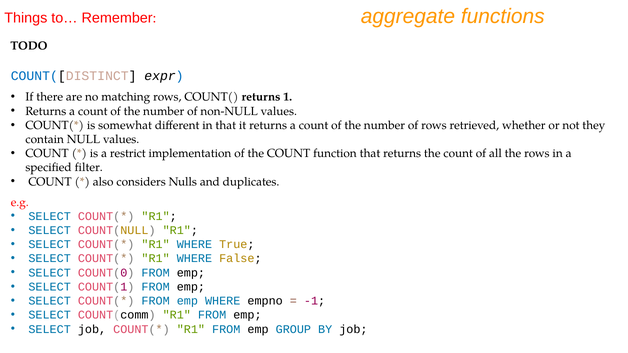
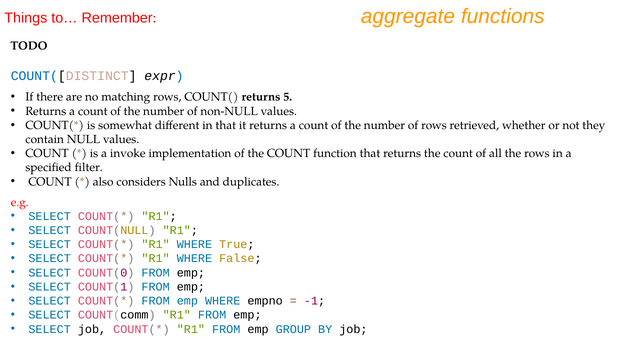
1: 1 -> 5
restrict: restrict -> invoke
